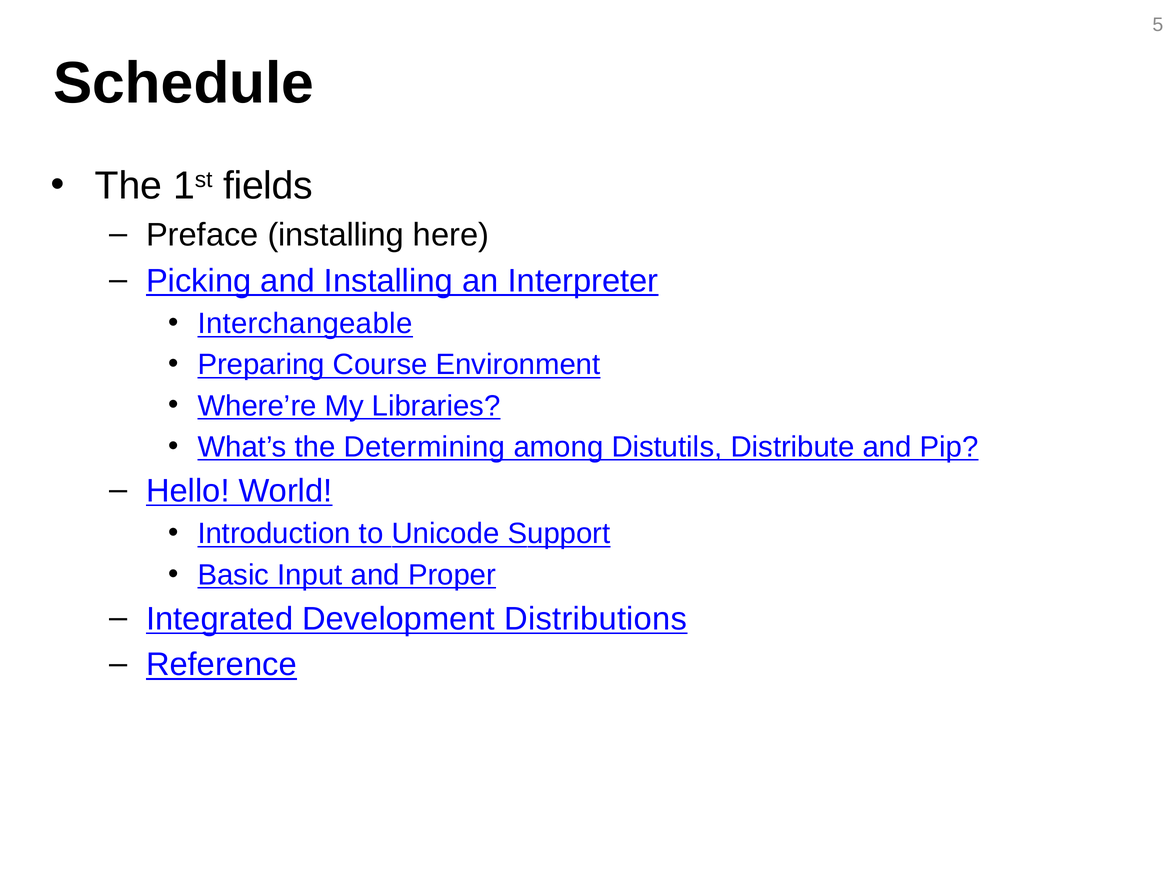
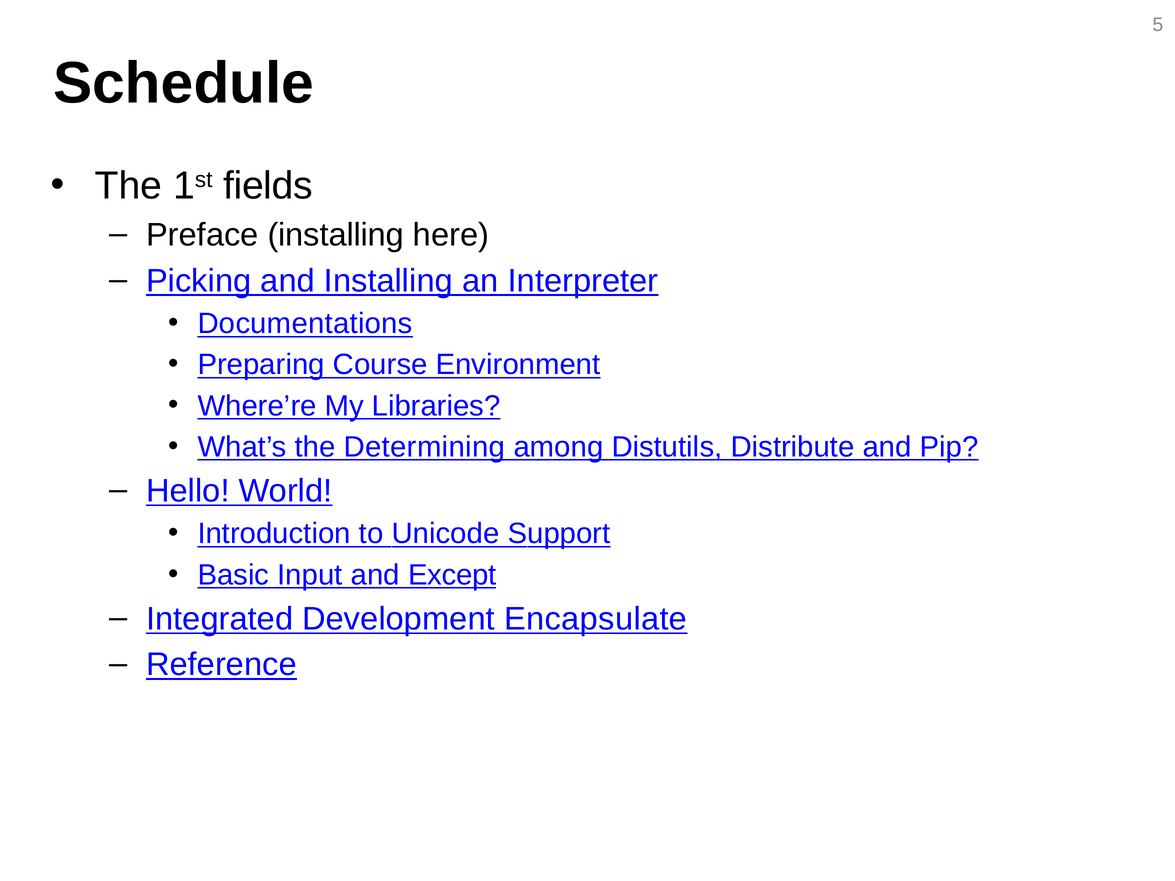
Interchangeable: Interchangeable -> Documentations
Proper: Proper -> Except
Distributions: Distributions -> Encapsulate
